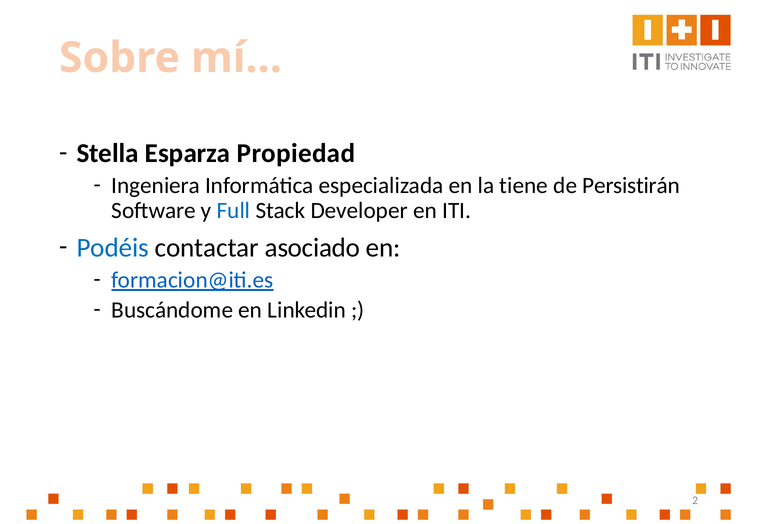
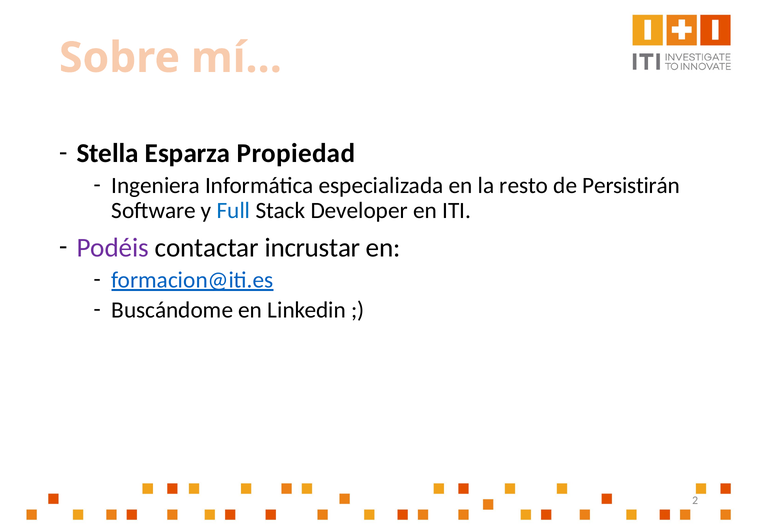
tiene: tiene -> resto
Podéis colour: blue -> purple
asociado: asociado -> incrustar
